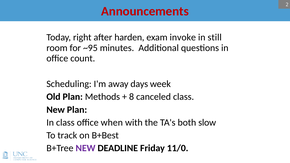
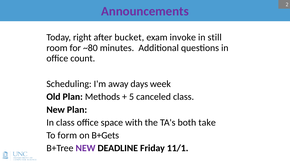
Announcements colour: red -> purple
harden: harden -> bucket
~95: ~95 -> ~80
8: 8 -> 5
when: when -> space
slow: slow -> take
track: track -> form
B+Best: B+Best -> B+Gets
11/0: 11/0 -> 11/1
